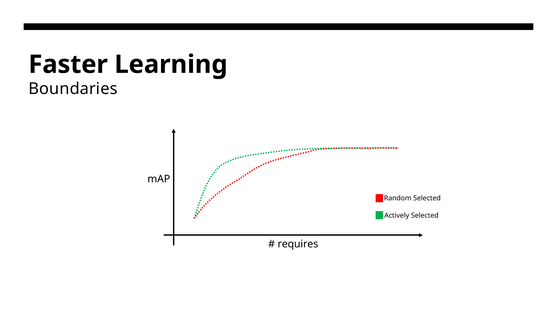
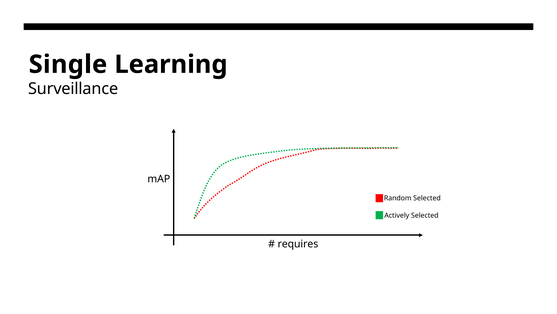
Faster: Faster -> Single
Boundaries: Boundaries -> Surveillance
